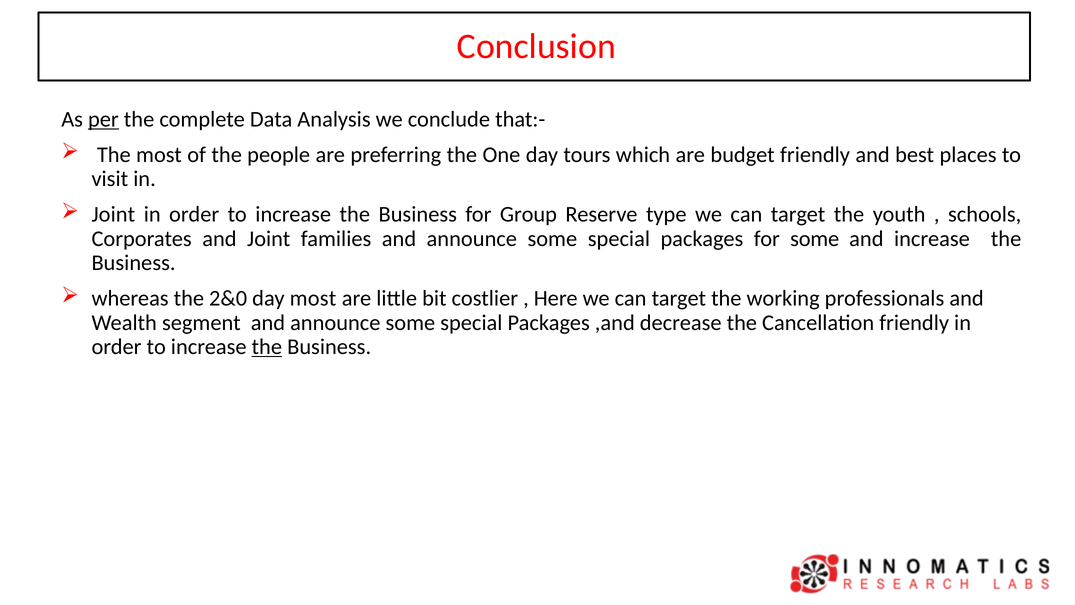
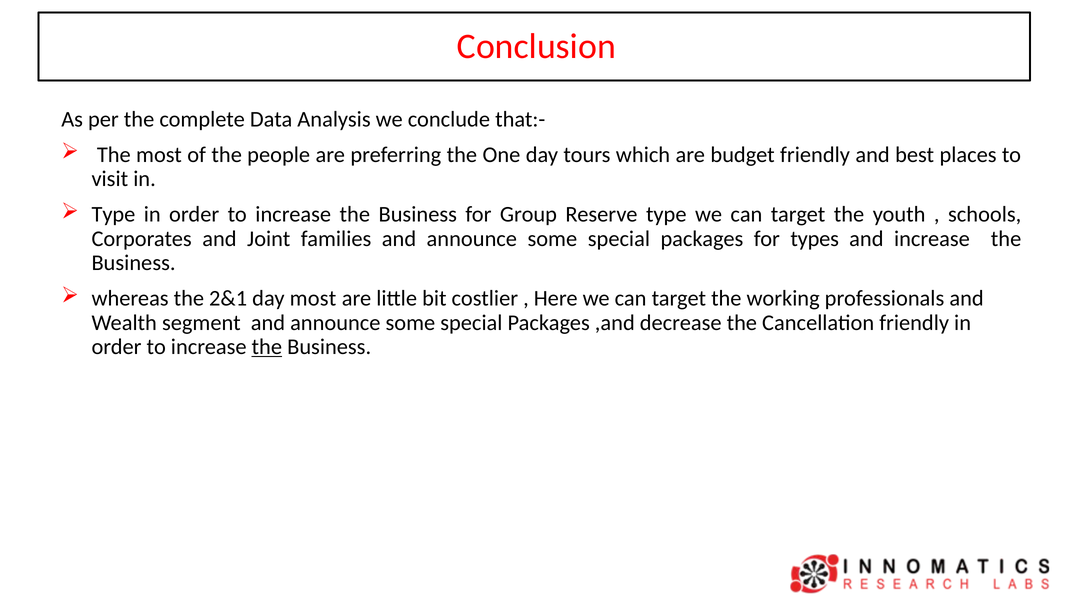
per underline: present -> none
Joint at (113, 214): Joint -> Type
for some: some -> types
2&0: 2&0 -> 2&1
